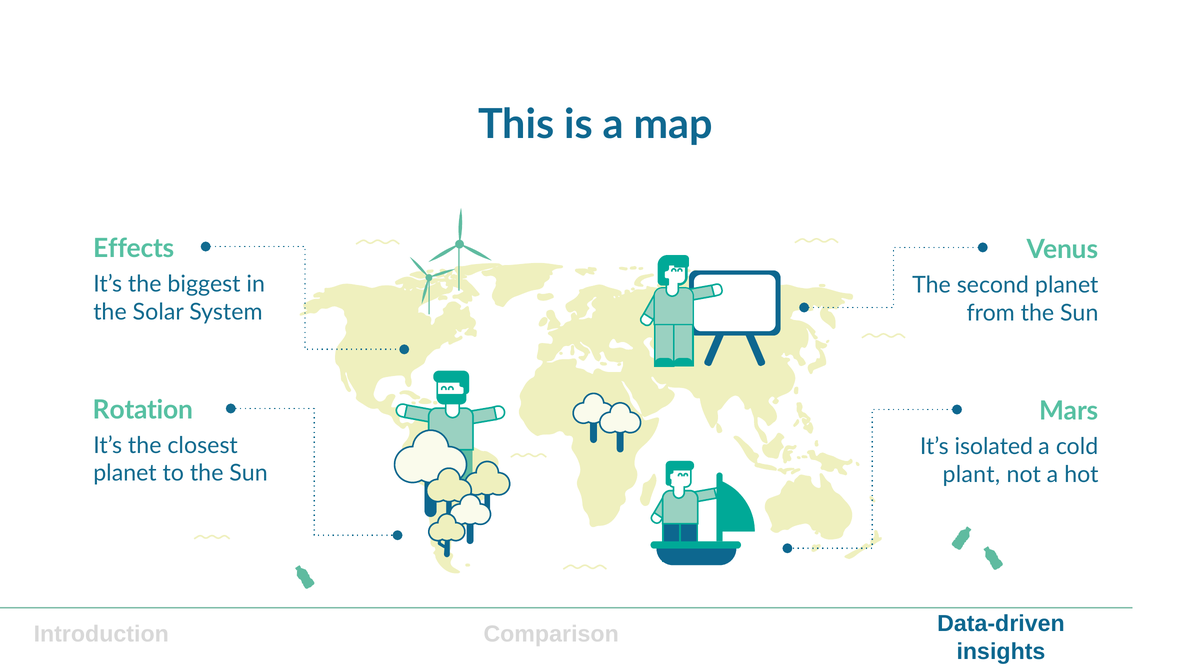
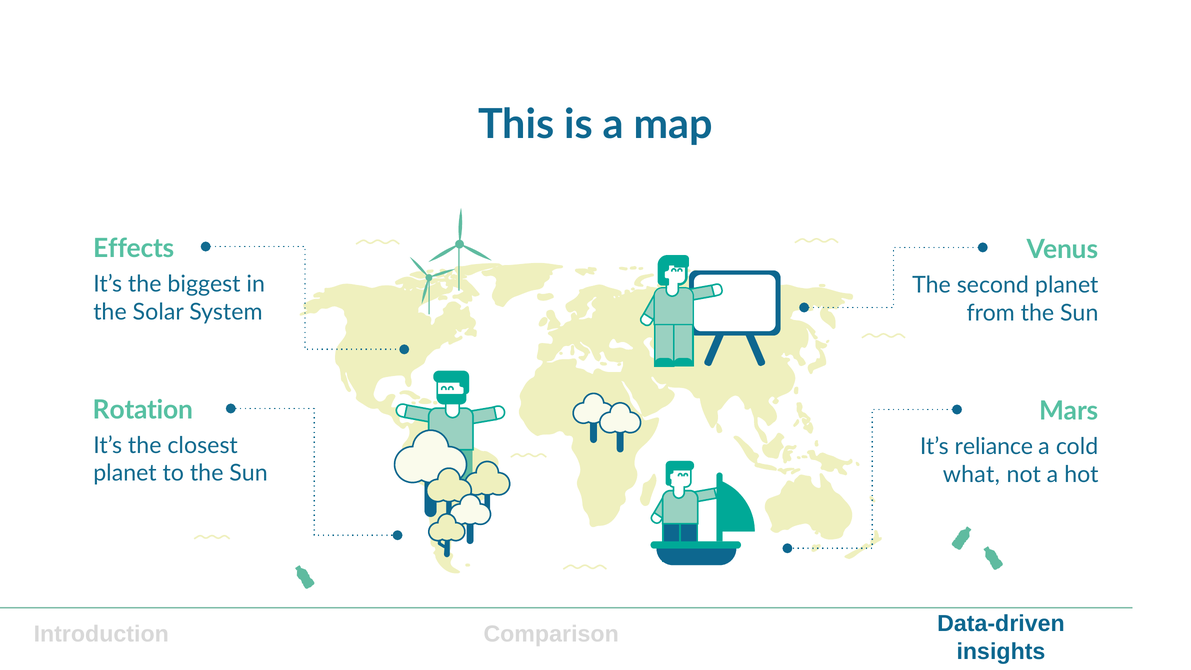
isolated: isolated -> reliance
plant: plant -> what
